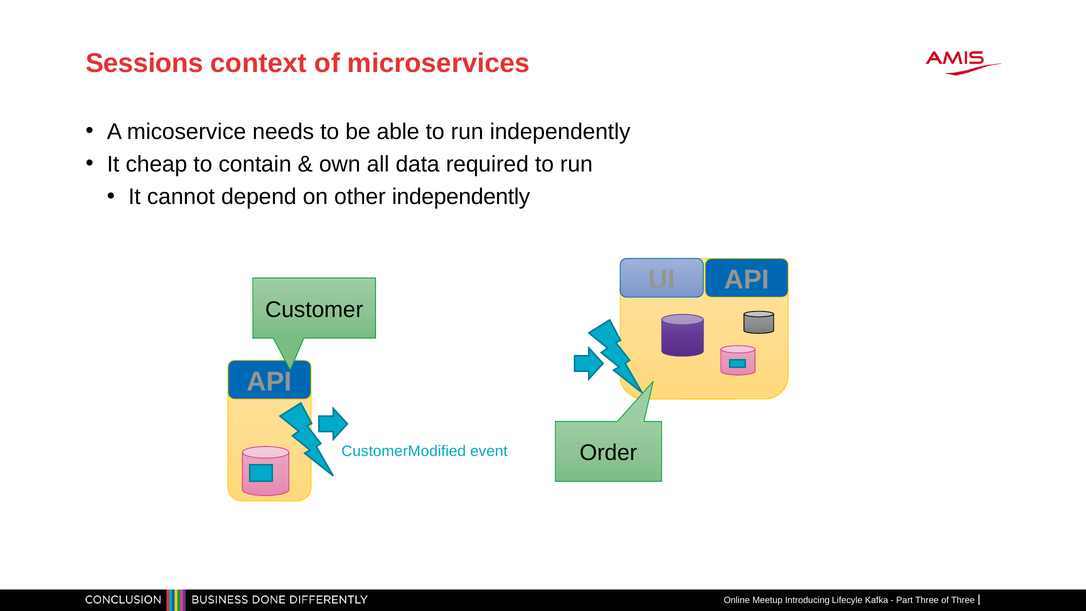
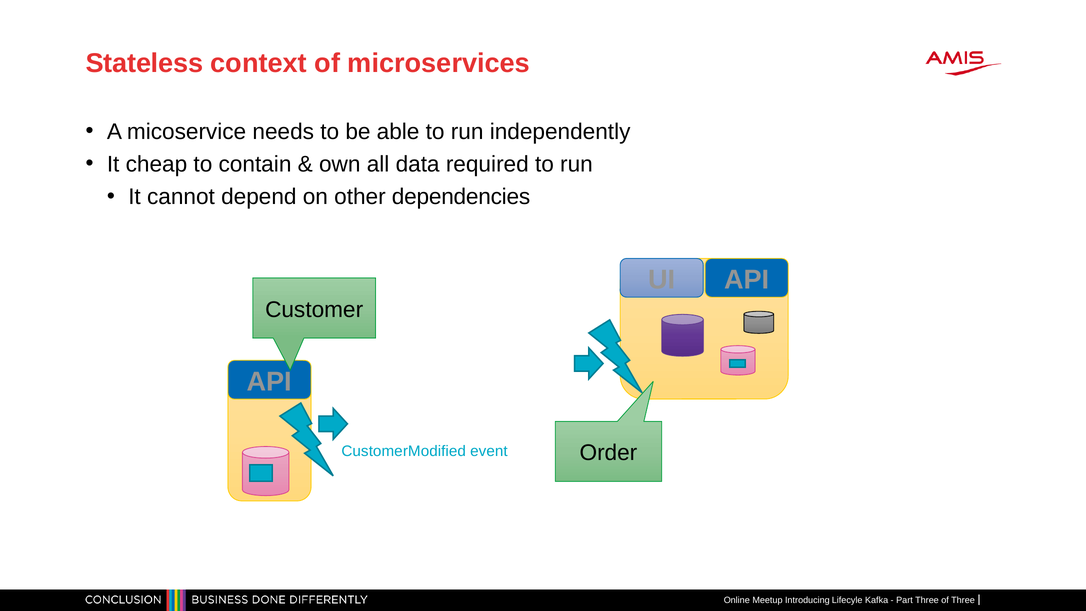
Sessions: Sessions -> Stateless
other independently: independently -> dependencies
